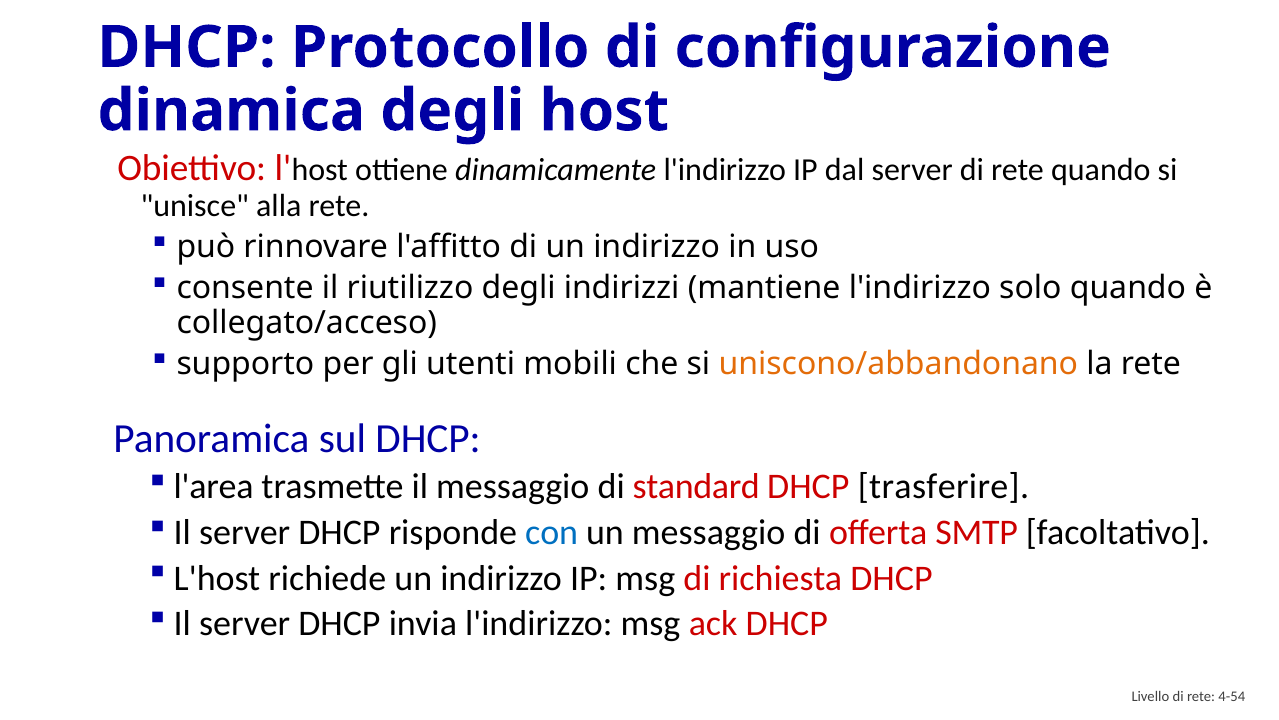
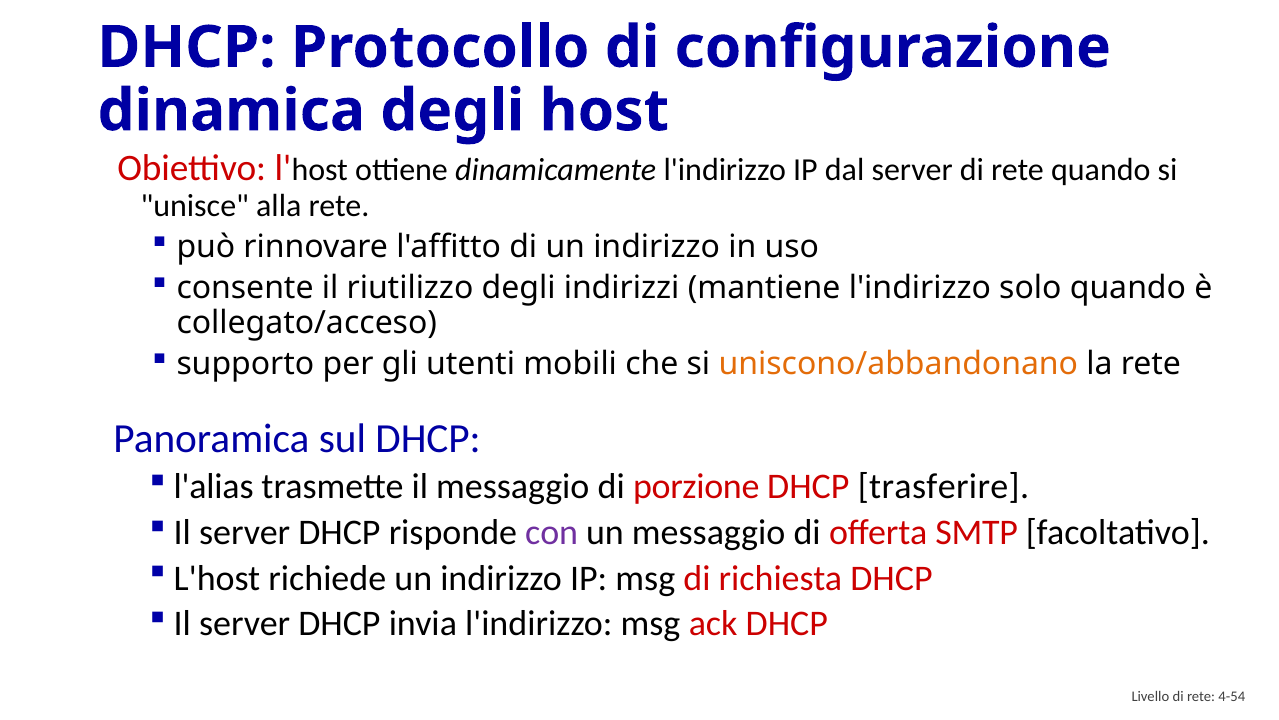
l'area: l'area -> l'alias
standard: standard -> porzione
con colour: blue -> purple
